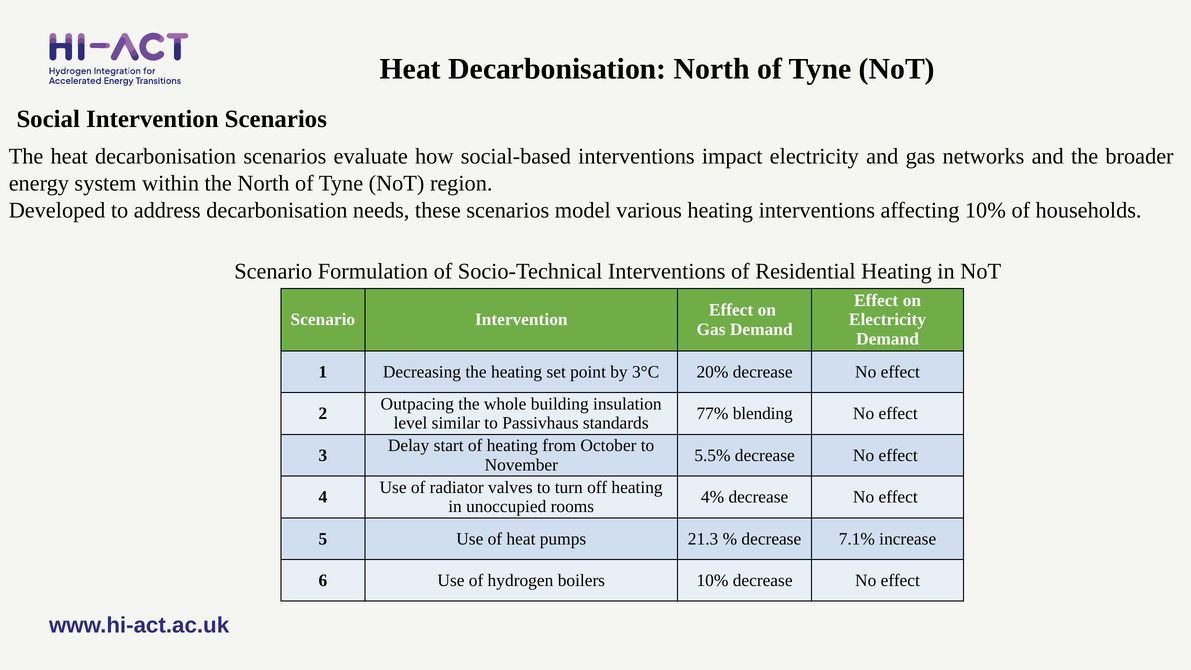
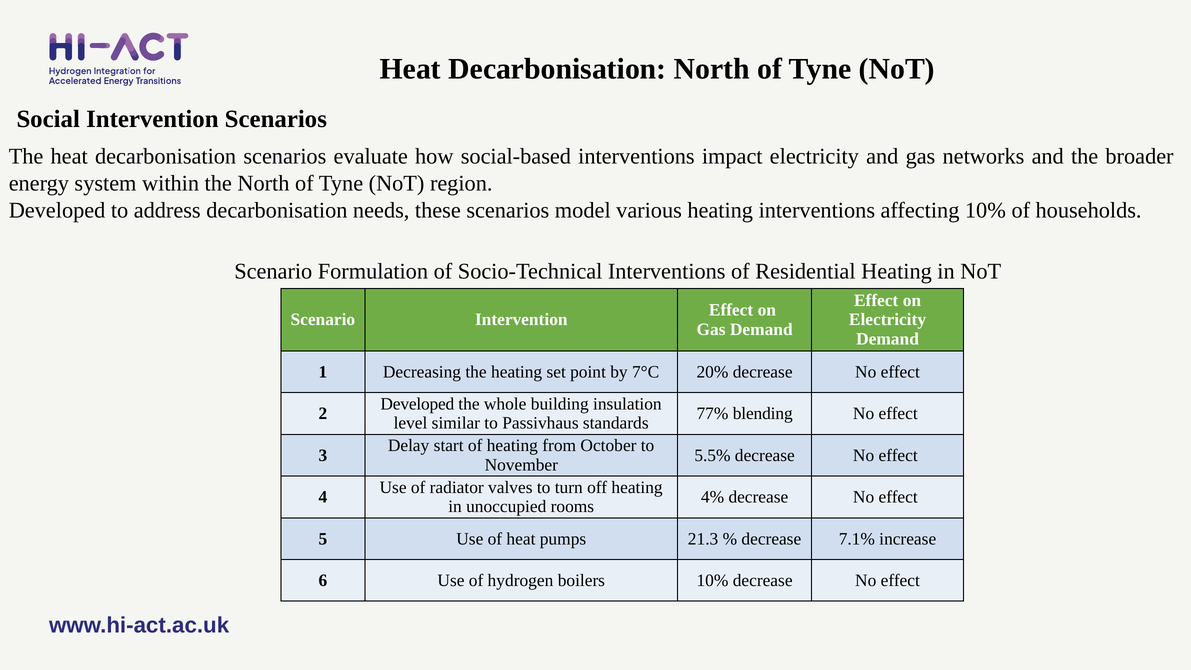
3°C: 3°C -> 7°C
Outpacing at (417, 404): Outpacing -> Developed
